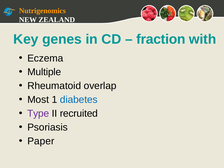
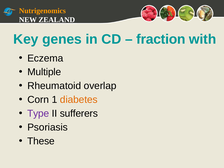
Most: Most -> Corn
diabetes colour: blue -> orange
recruited: recruited -> sufferers
Paper: Paper -> These
